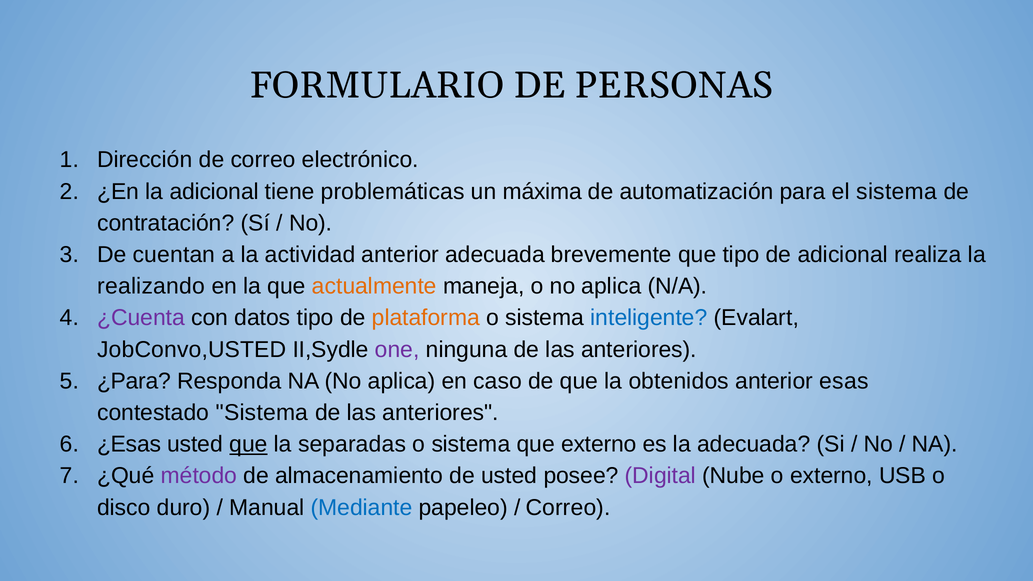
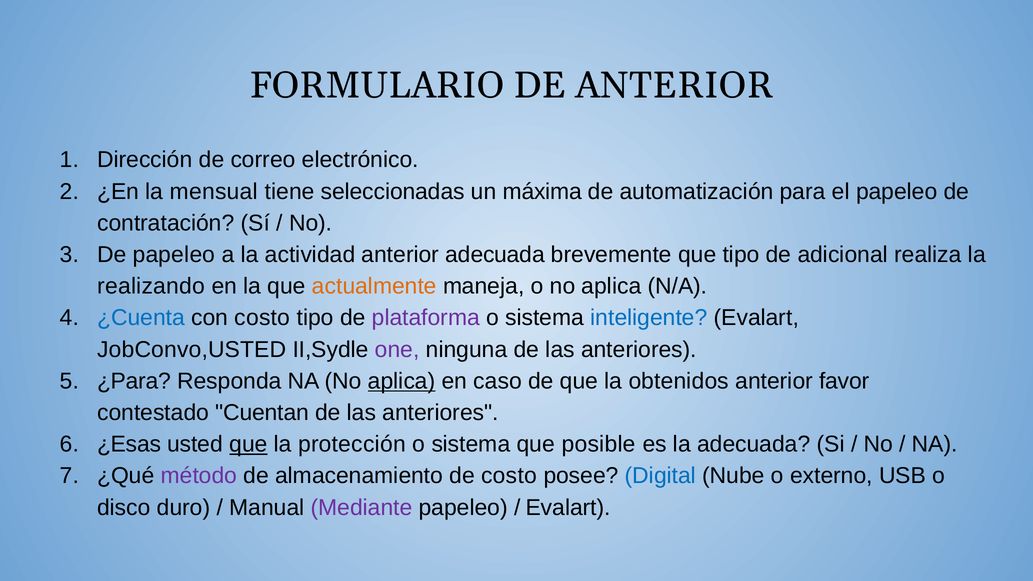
DE PERSONAS: PERSONAS -> ANTERIOR
la adicional: adicional -> mensual
problemáticas: problemáticas -> seleccionadas
el sistema: sistema -> papeleo
De cuentan: cuentan -> papeleo
¿Cuenta colour: purple -> blue
con datos: datos -> costo
plataforma colour: orange -> purple
aplica at (402, 381) underline: none -> present
esas: esas -> favor
contestado Sistema: Sistema -> Cuentan
separadas: separadas -> protección
que externo: externo -> posible
de usted: usted -> costo
Digital colour: purple -> blue
Mediante colour: blue -> purple
Correo at (568, 508): Correo -> Evalart
